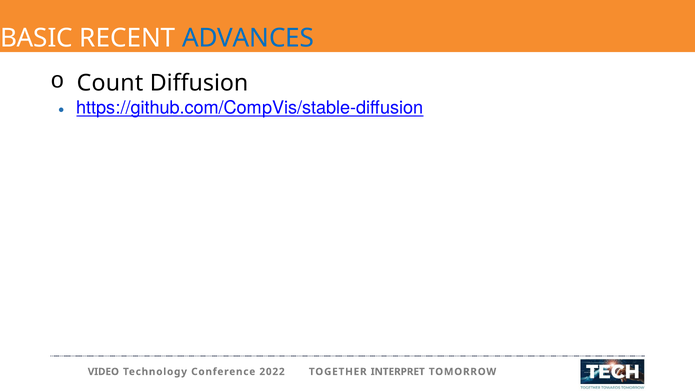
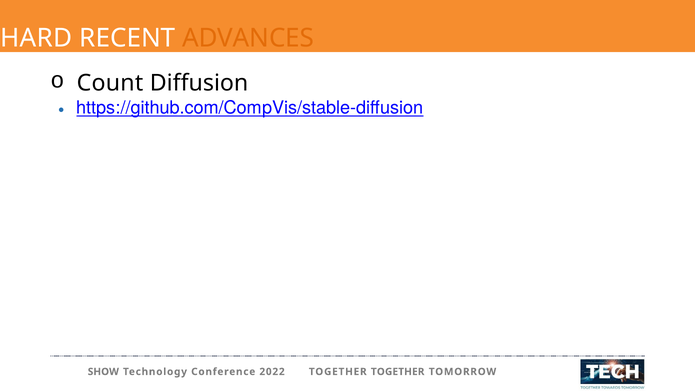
BASIC: BASIC -> HARD
ADVANCES colour: blue -> orange
VIDEO: VIDEO -> SHOW
TOGETHER INTERPRET: INTERPRET -> TOGETHER
